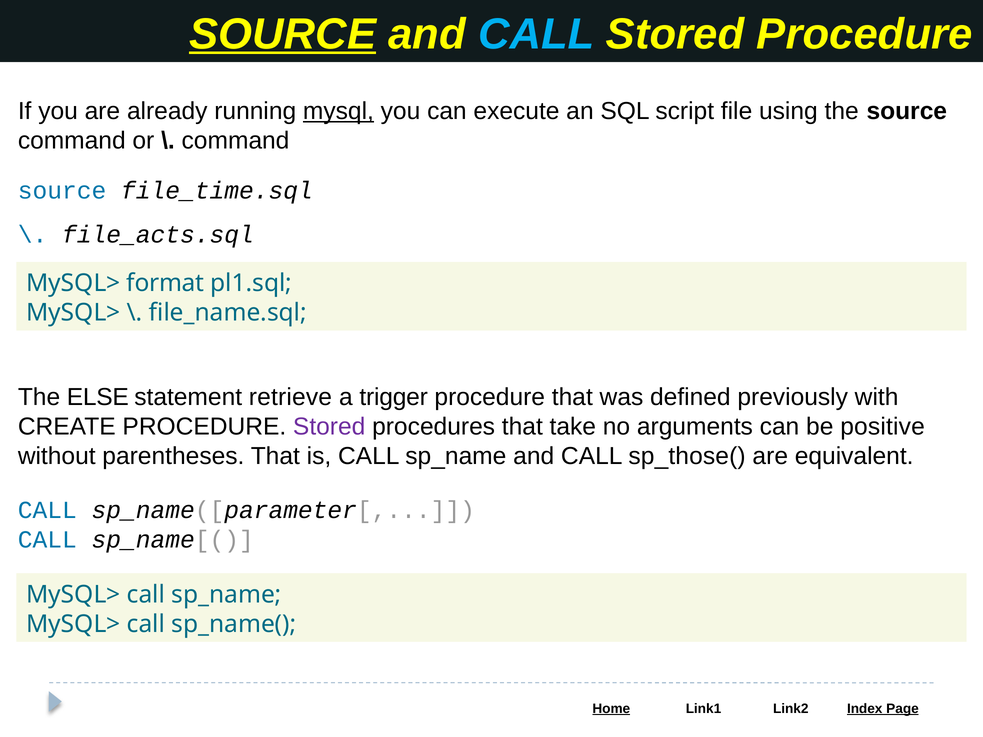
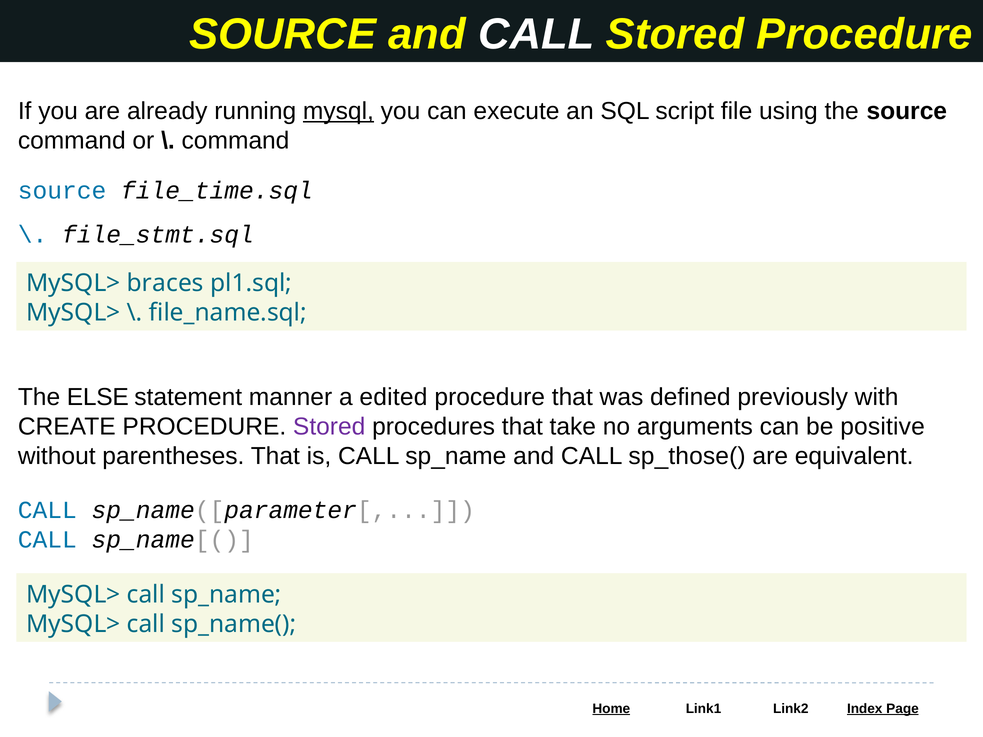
SOURCE at (283, 34) underline: present -> none
CALL at (536, 34) colour: light blue -> white
file_acts.sql: file_acts.sql -> file_stmt.sql
format: format -> braces
retrieve: retrieve -> manner
trigger: trigger -> edited
